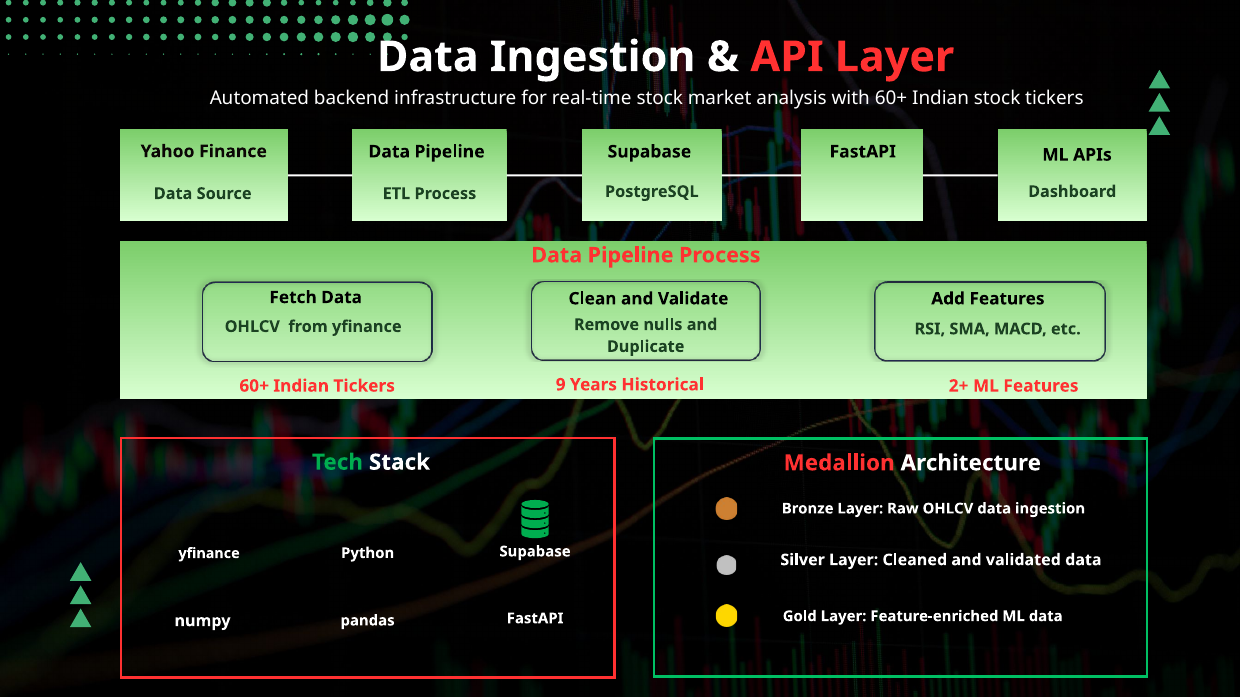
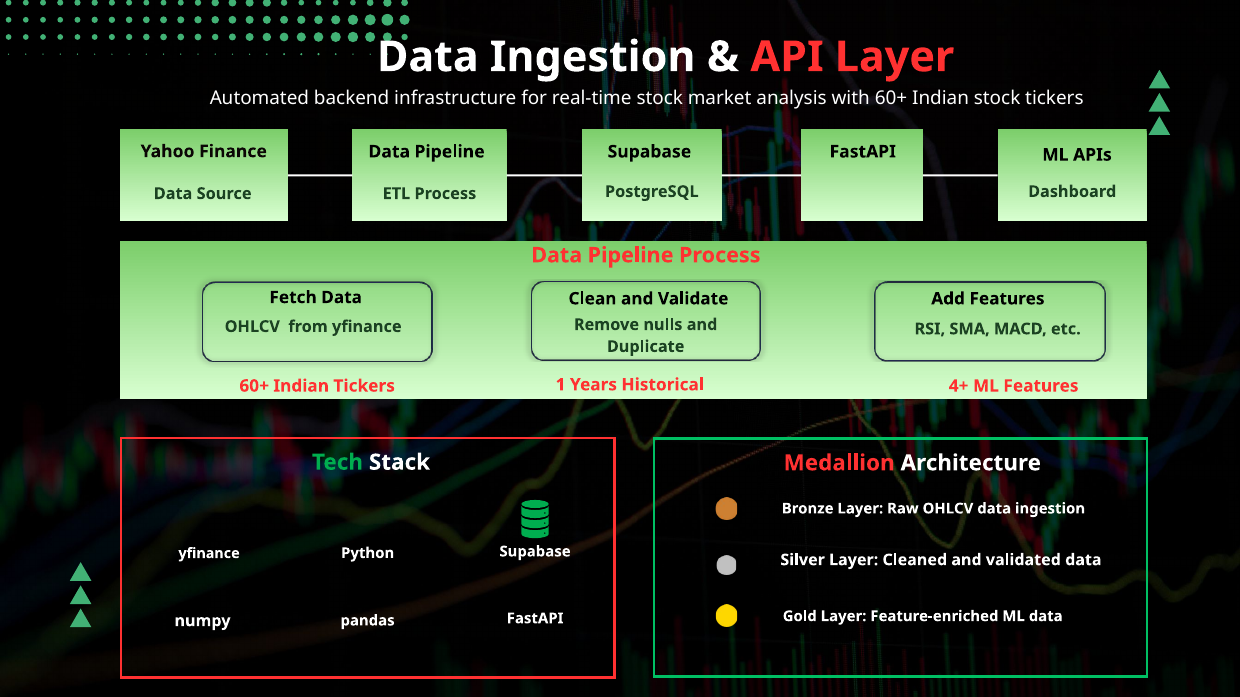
9: 9 -> 1
2+: 2+ -> 4+
